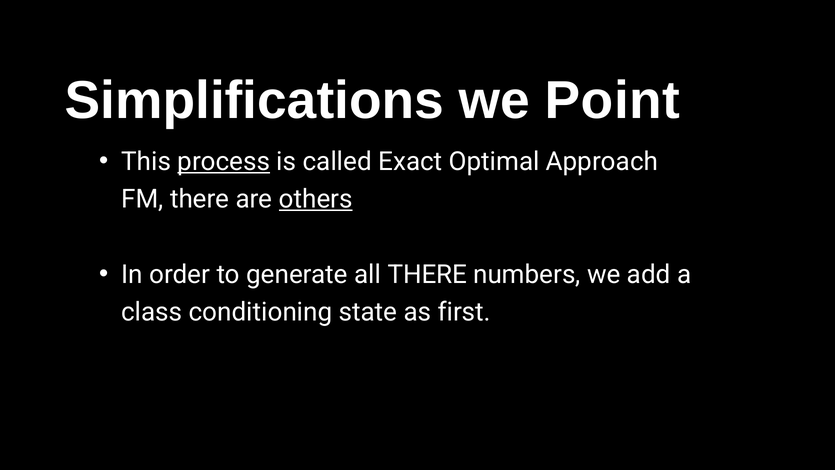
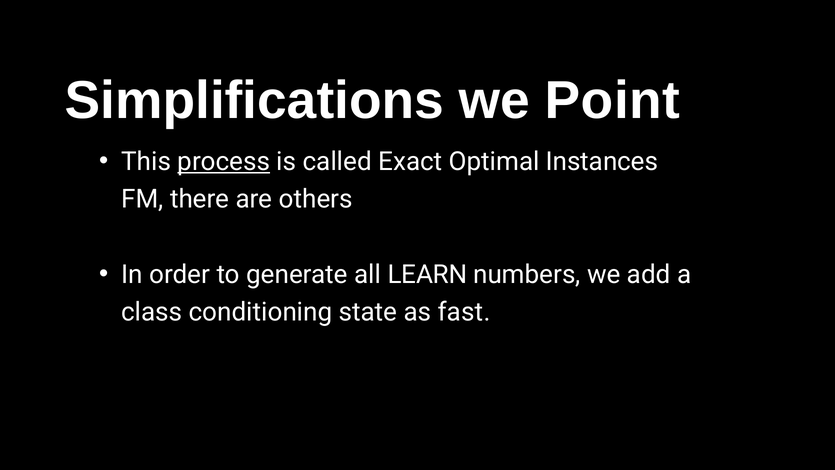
Approach: Approach -> Instances
others underline: present -> none
all THERE: THERE -> LEARN
first: first -> fast
